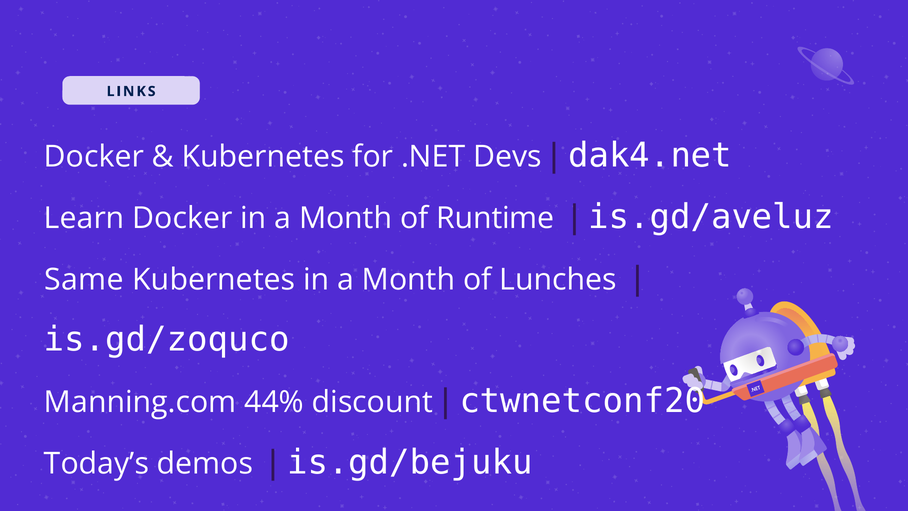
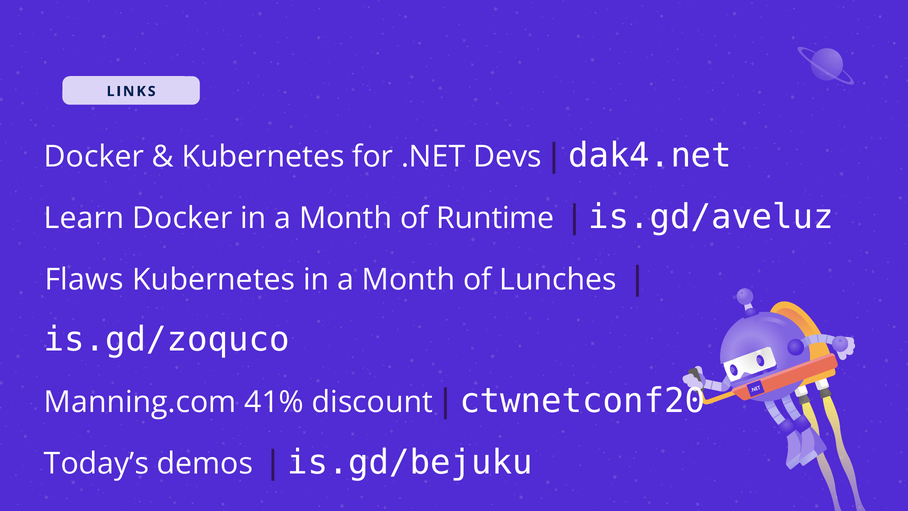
Same: Same -> Flaws
44%: 44% -> 41%
